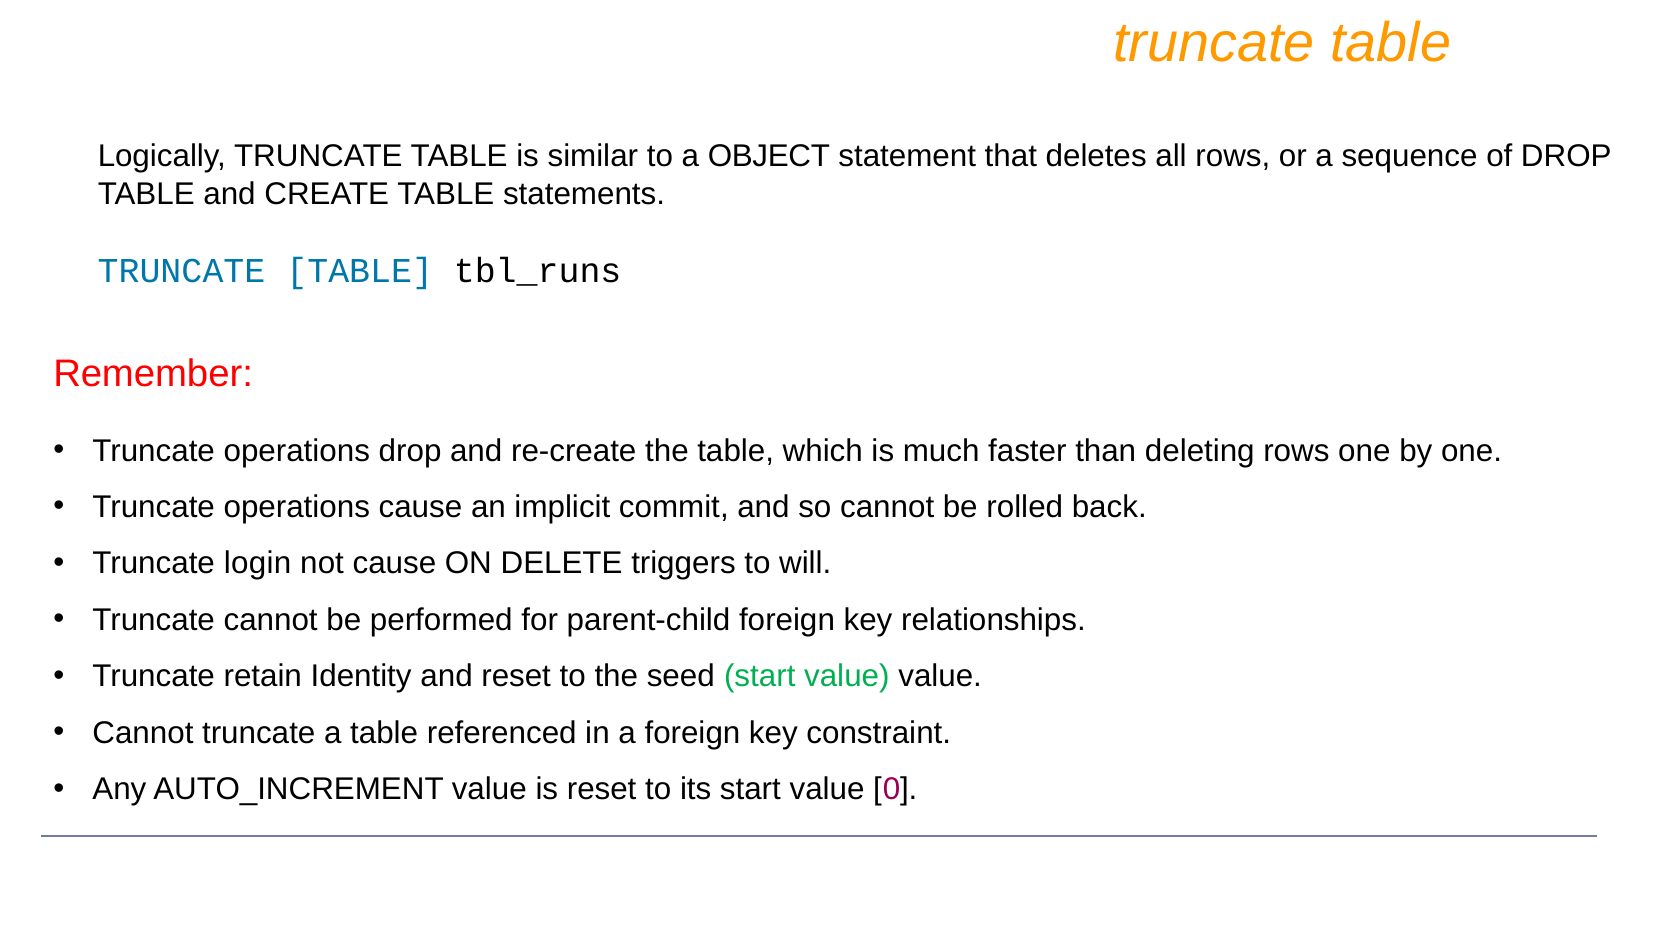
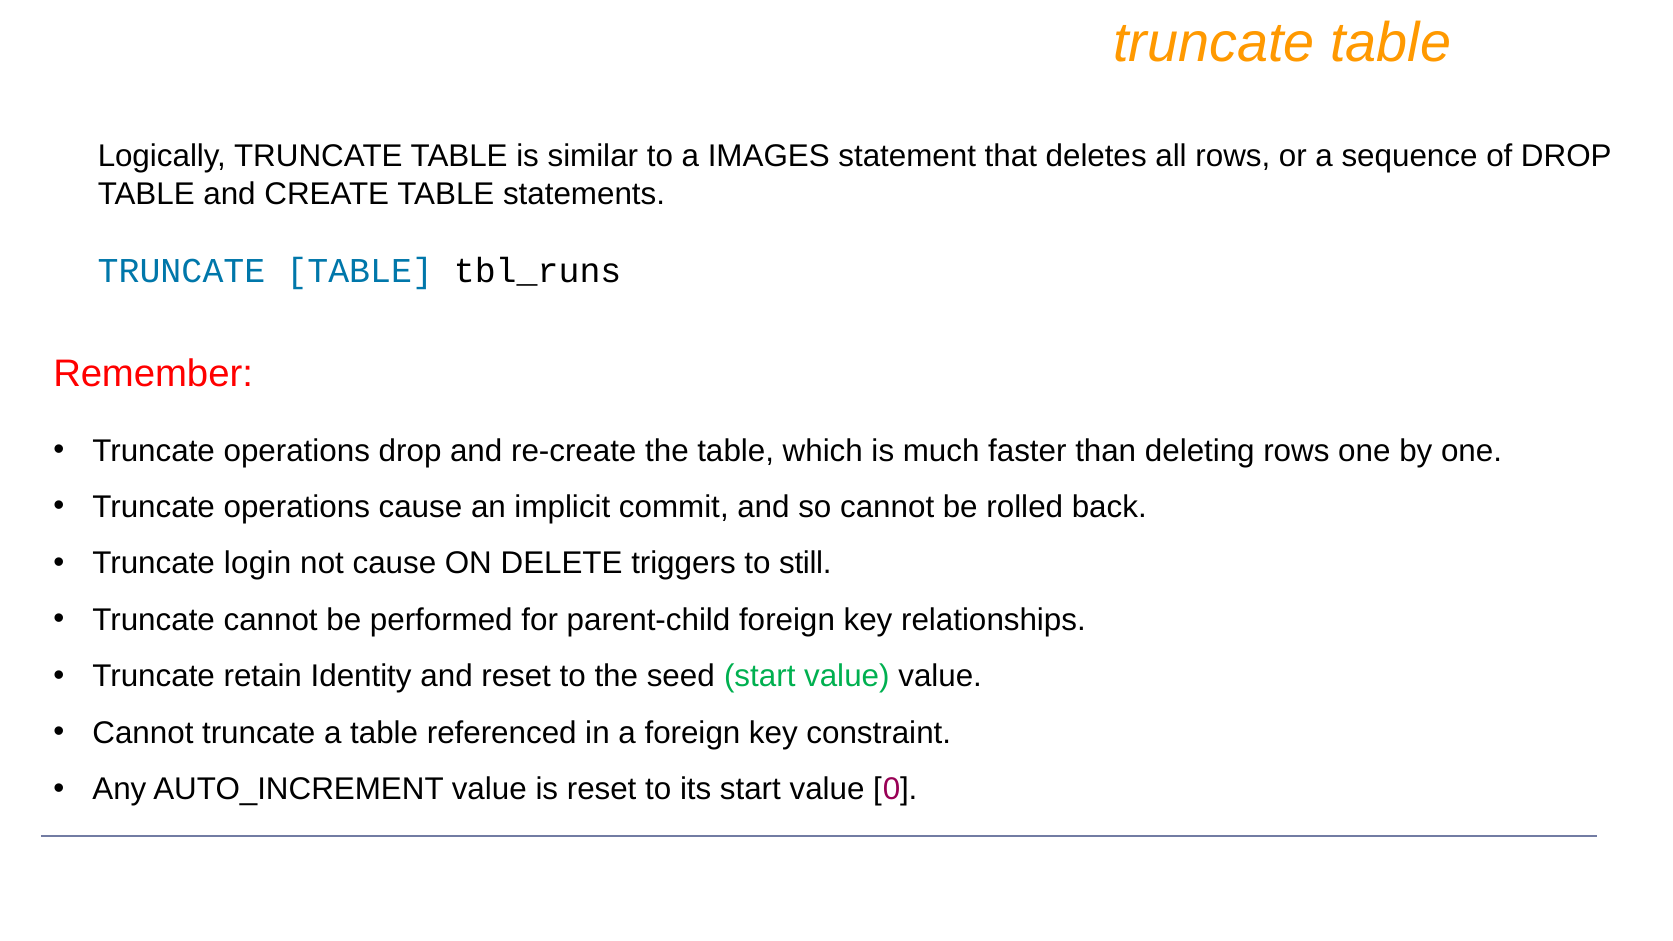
OBJECT: OBJECT -> IMAGES
will: will -> still
